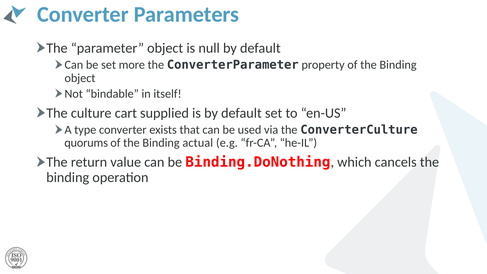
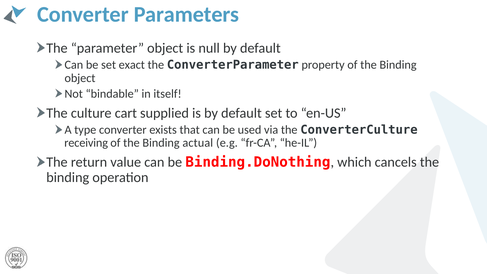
more: more -> exact
quorums: quorums -> receiving
